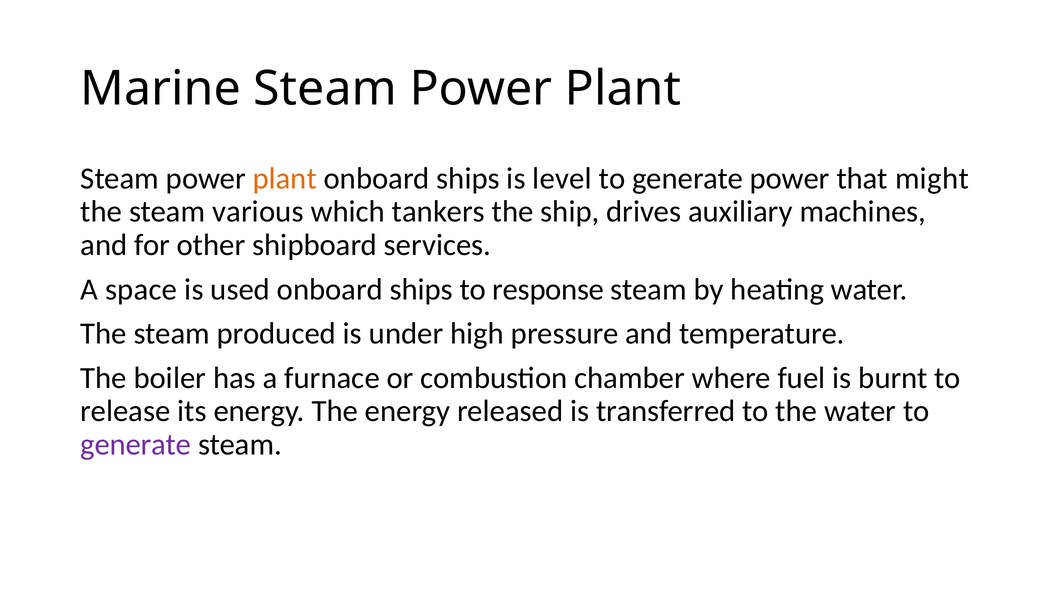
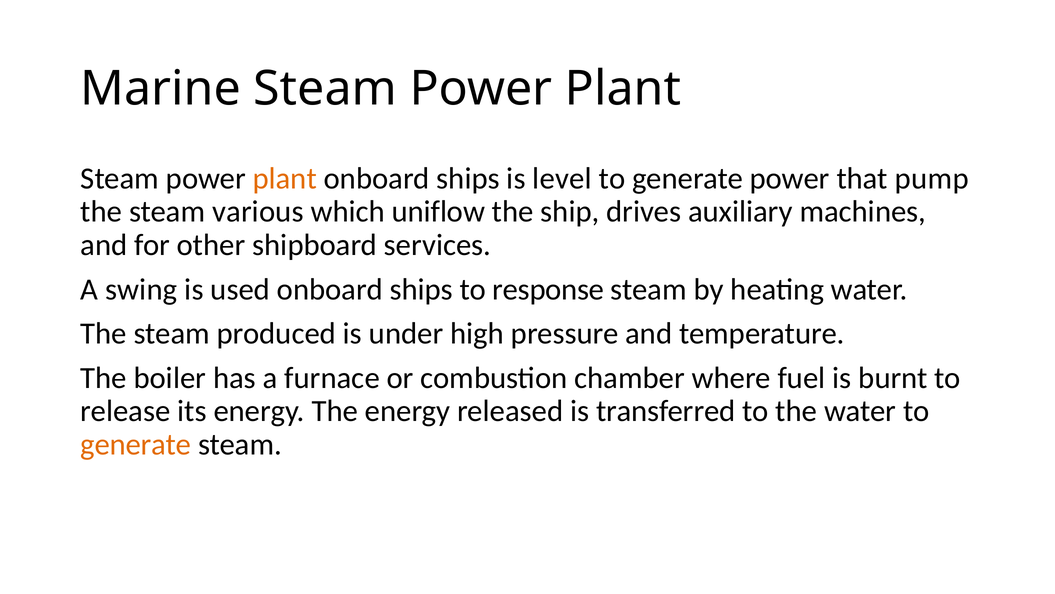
might: might -> pump
tankers: tankers -> uniflow
space: space -> swing
generate at (136, 444) colour: purple -> orange
